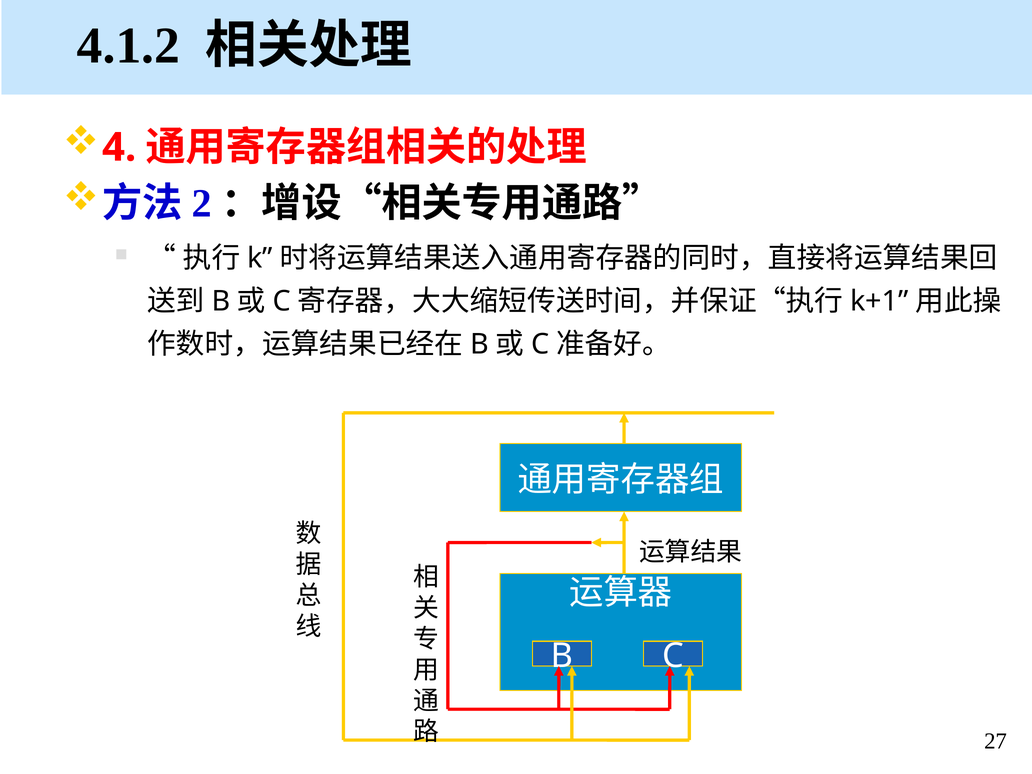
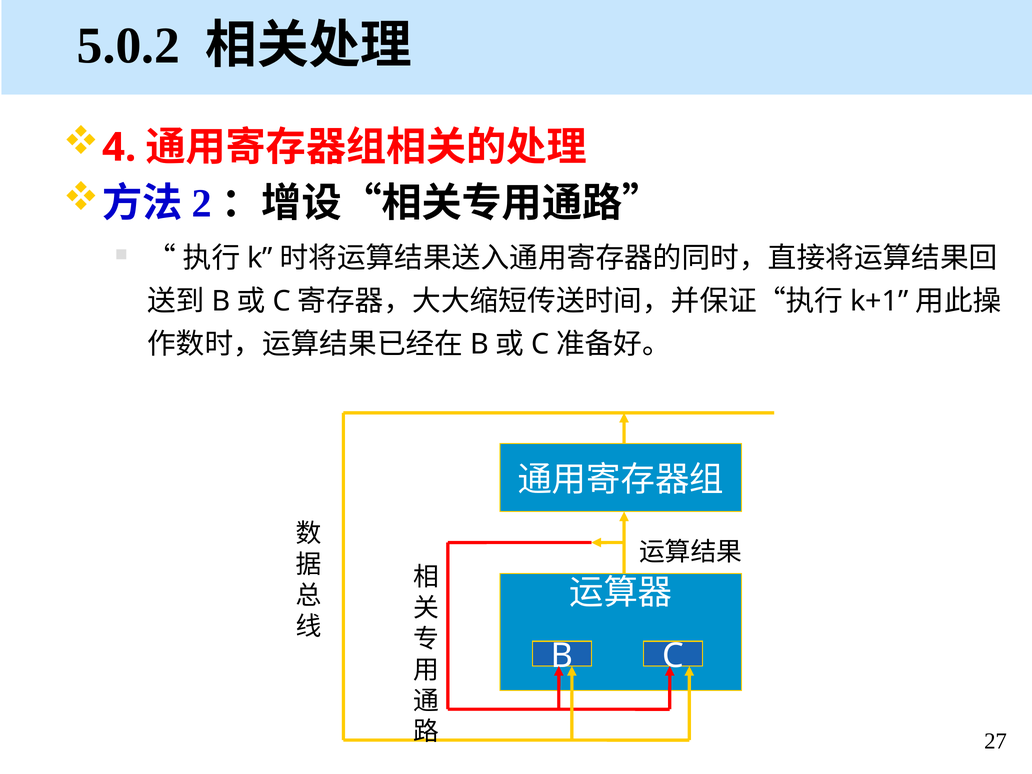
4.1.2: 4.1.2 -> 5.0.2
